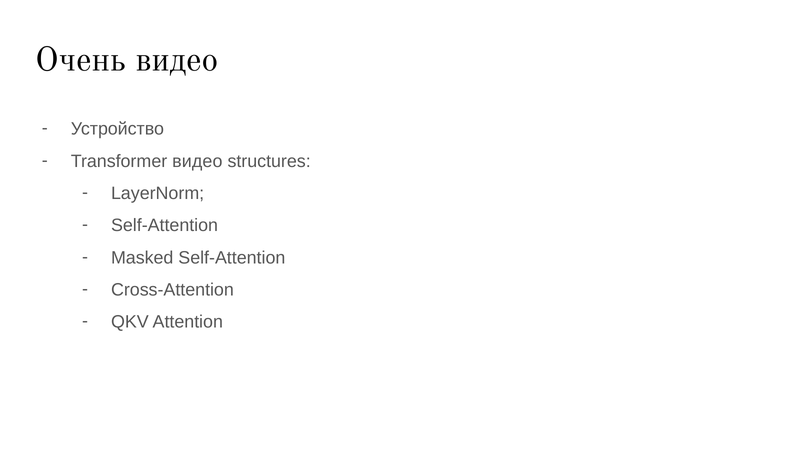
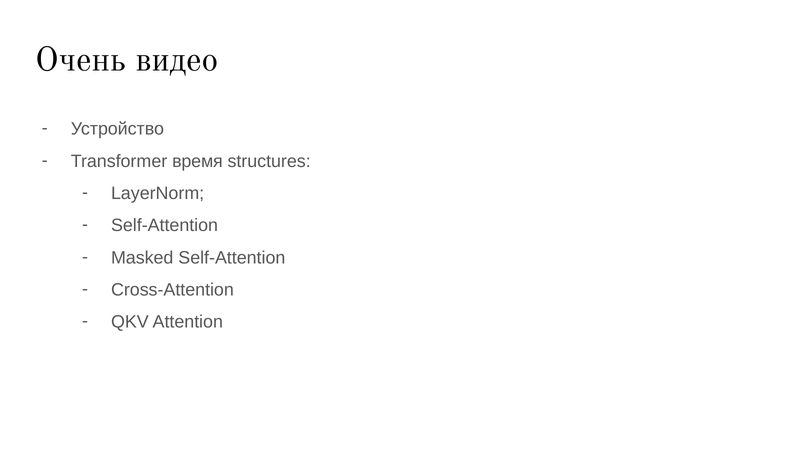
Transformer видео: видео -> время
